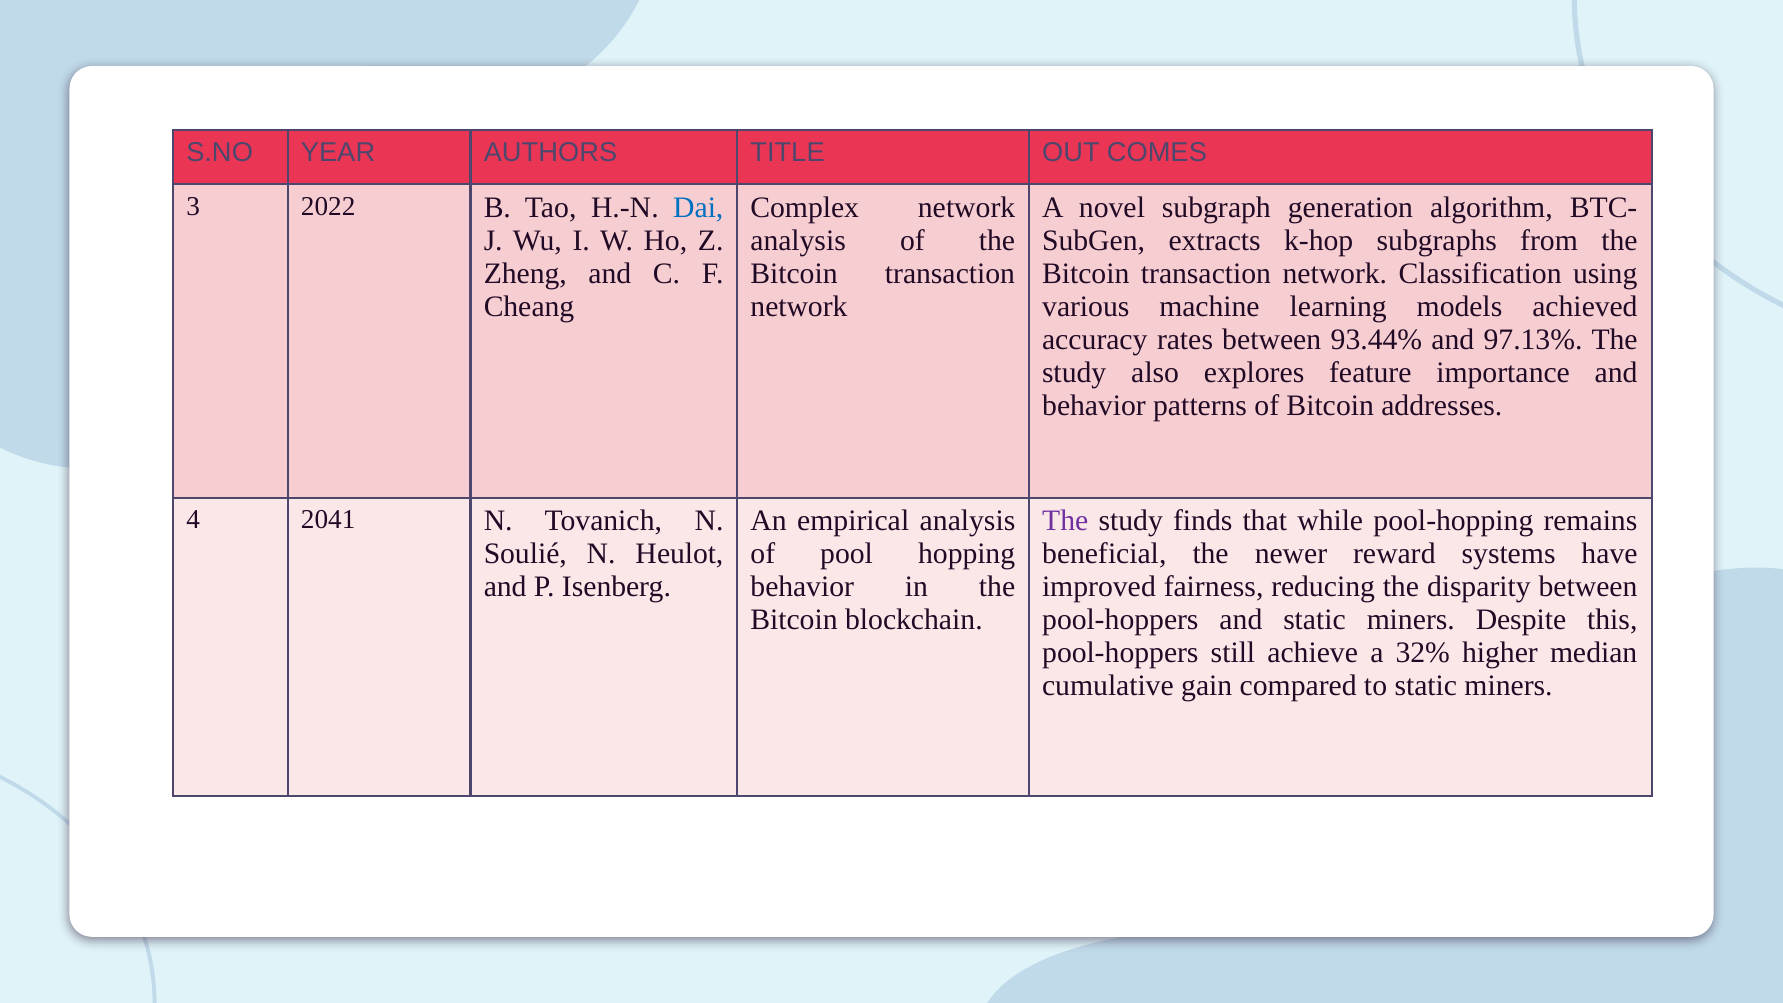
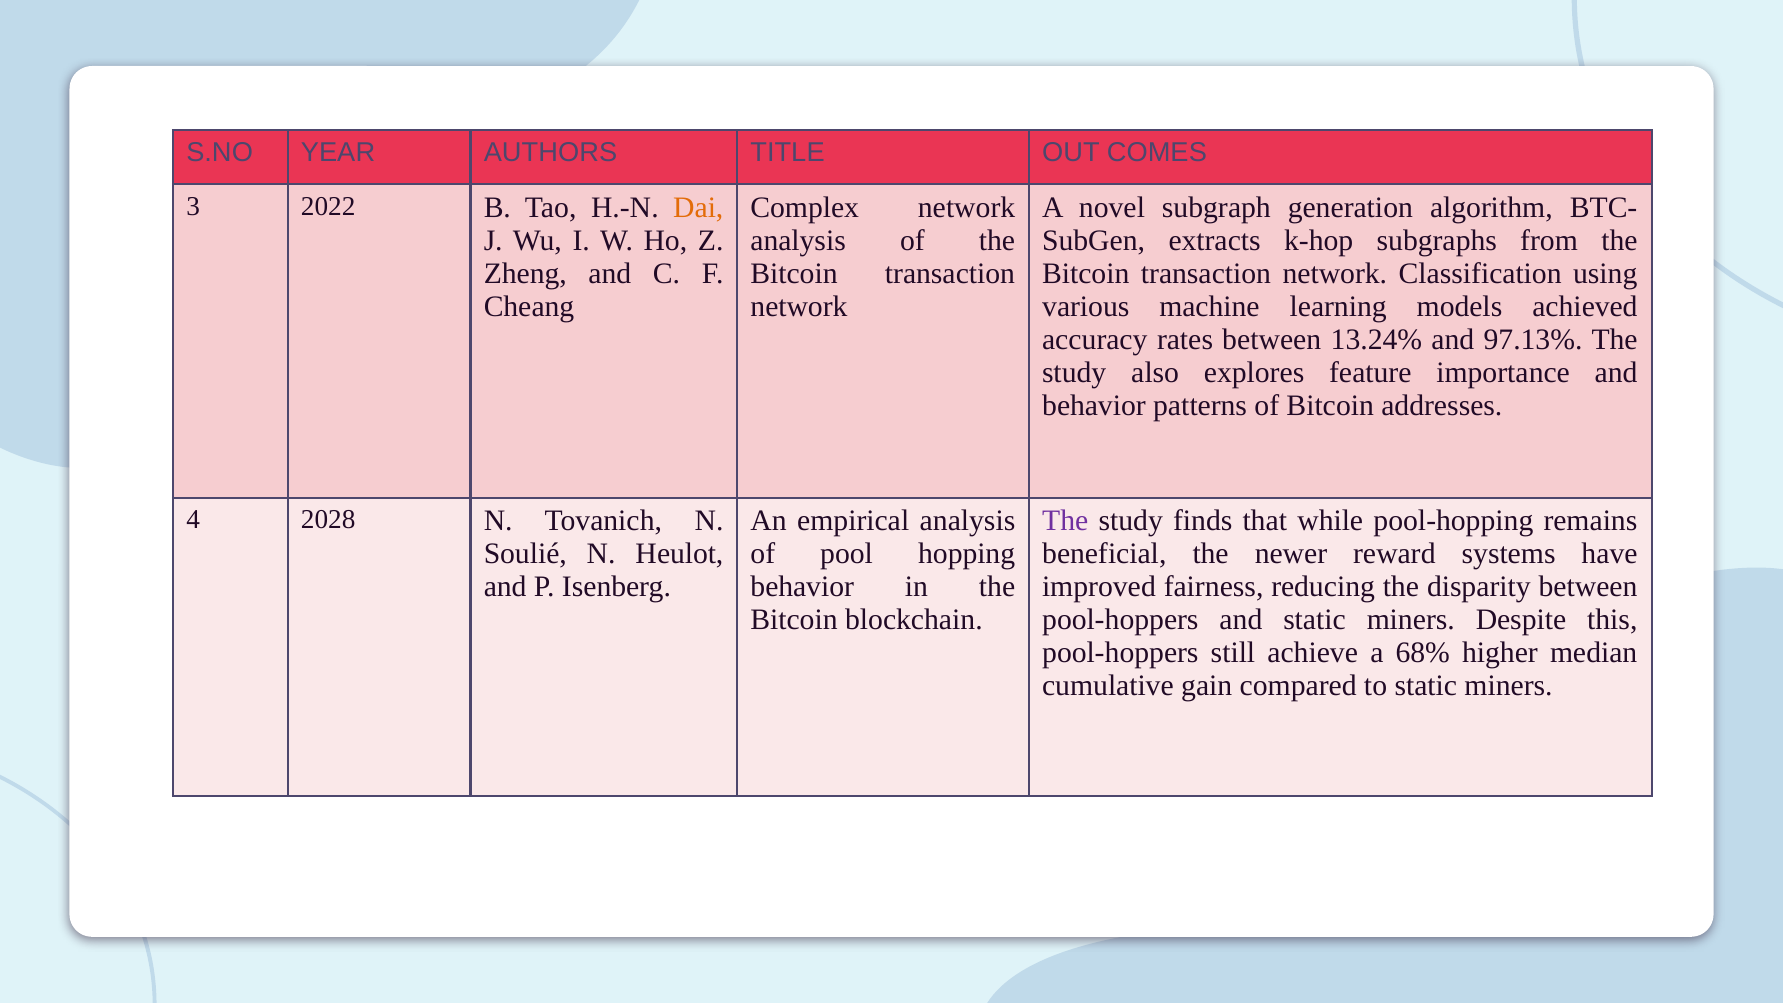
Dai colour: blue -> orange
93.44%: 93.44% -> 13.24%
2041: 2041 -> 2028
32%: 32% -> 68%
